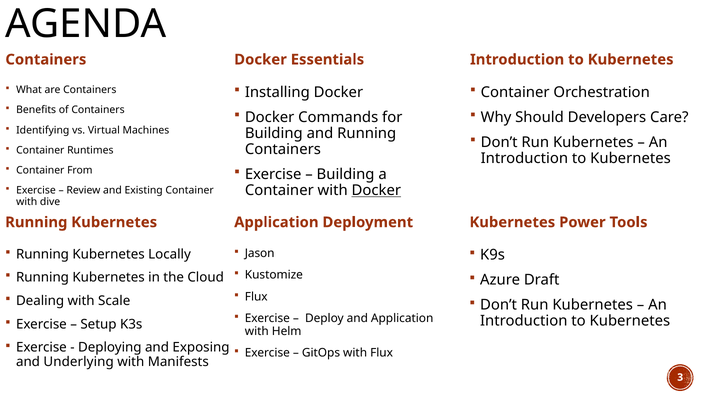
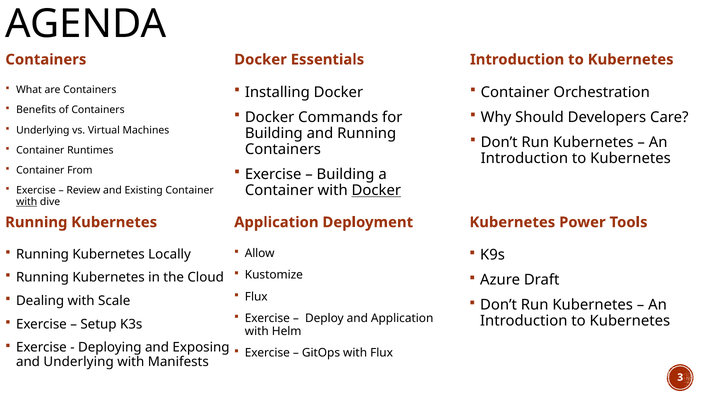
Identifying at (43, 130): Identifying -> Underlying
with at (27, 202) underline: none -> present
Jason: Jason -> Allow
